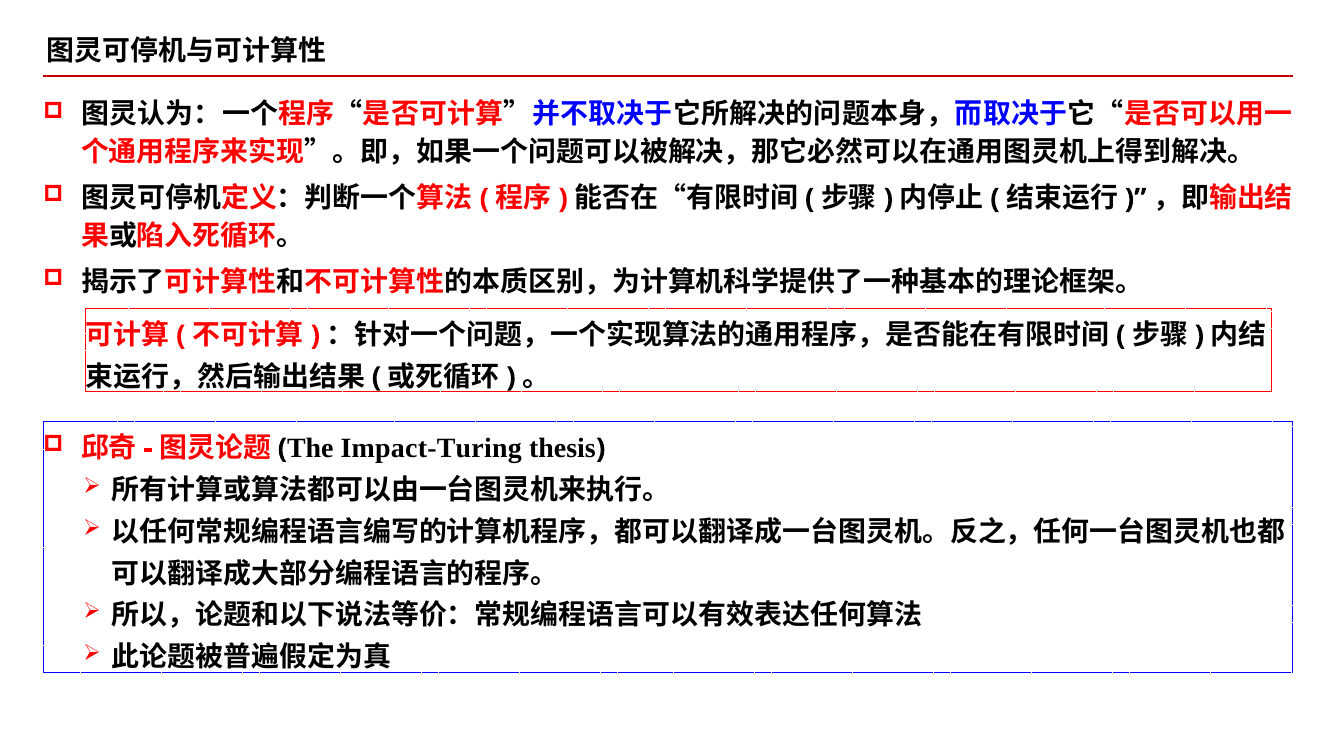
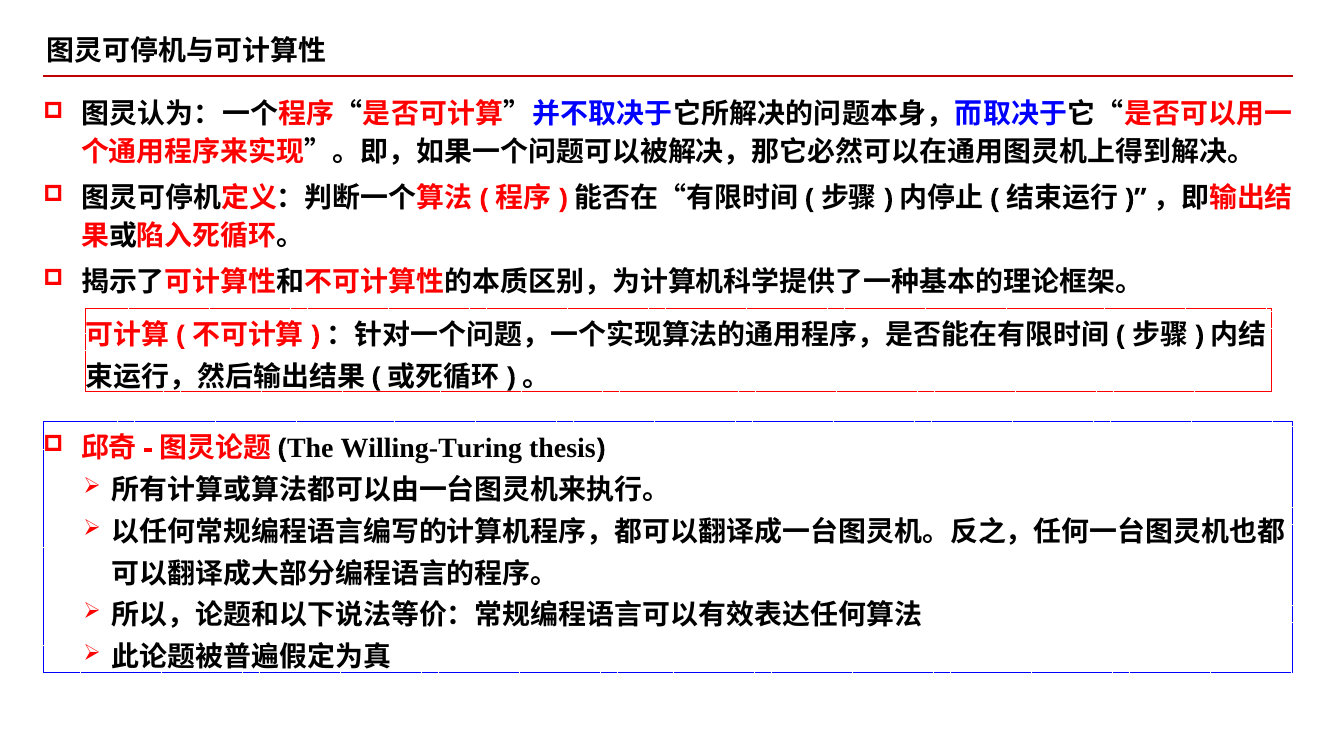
Impact-Turing: Impact-Turing -> Willing-Turing
